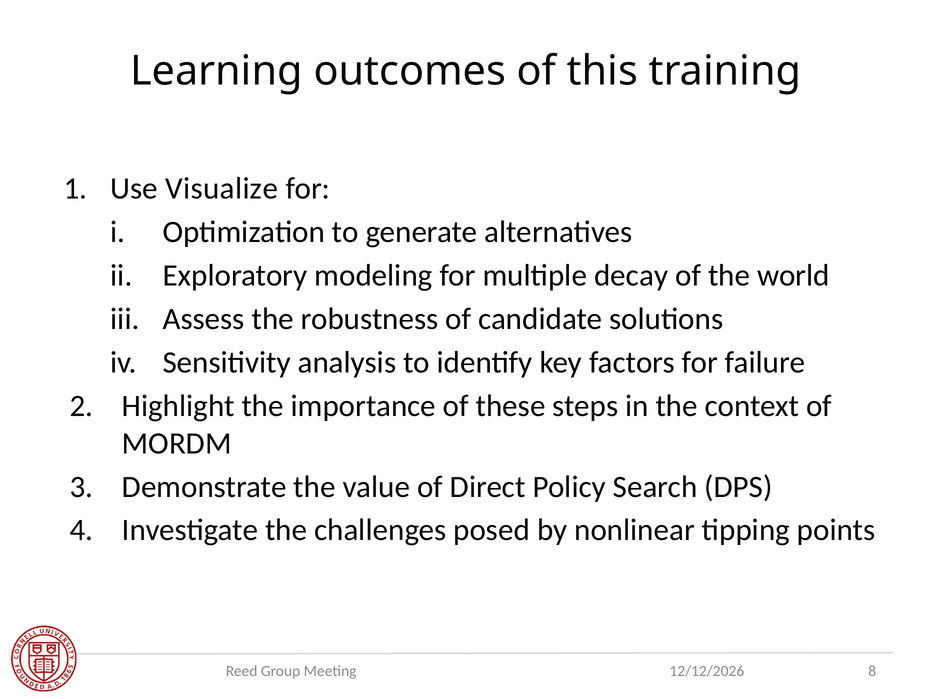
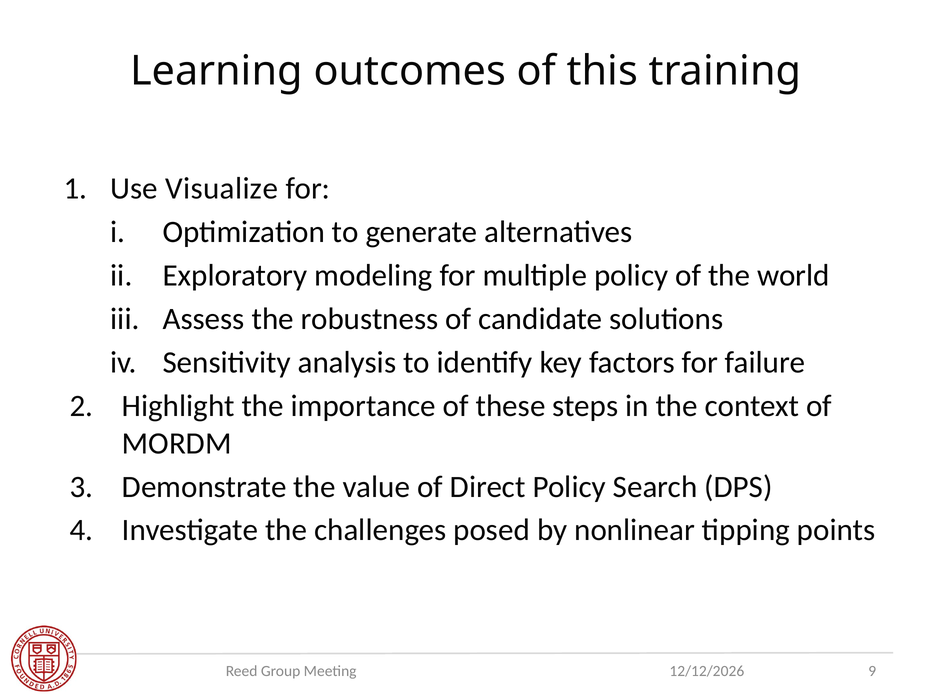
multiple decay: decay -> policy
8: 8 -> 9
